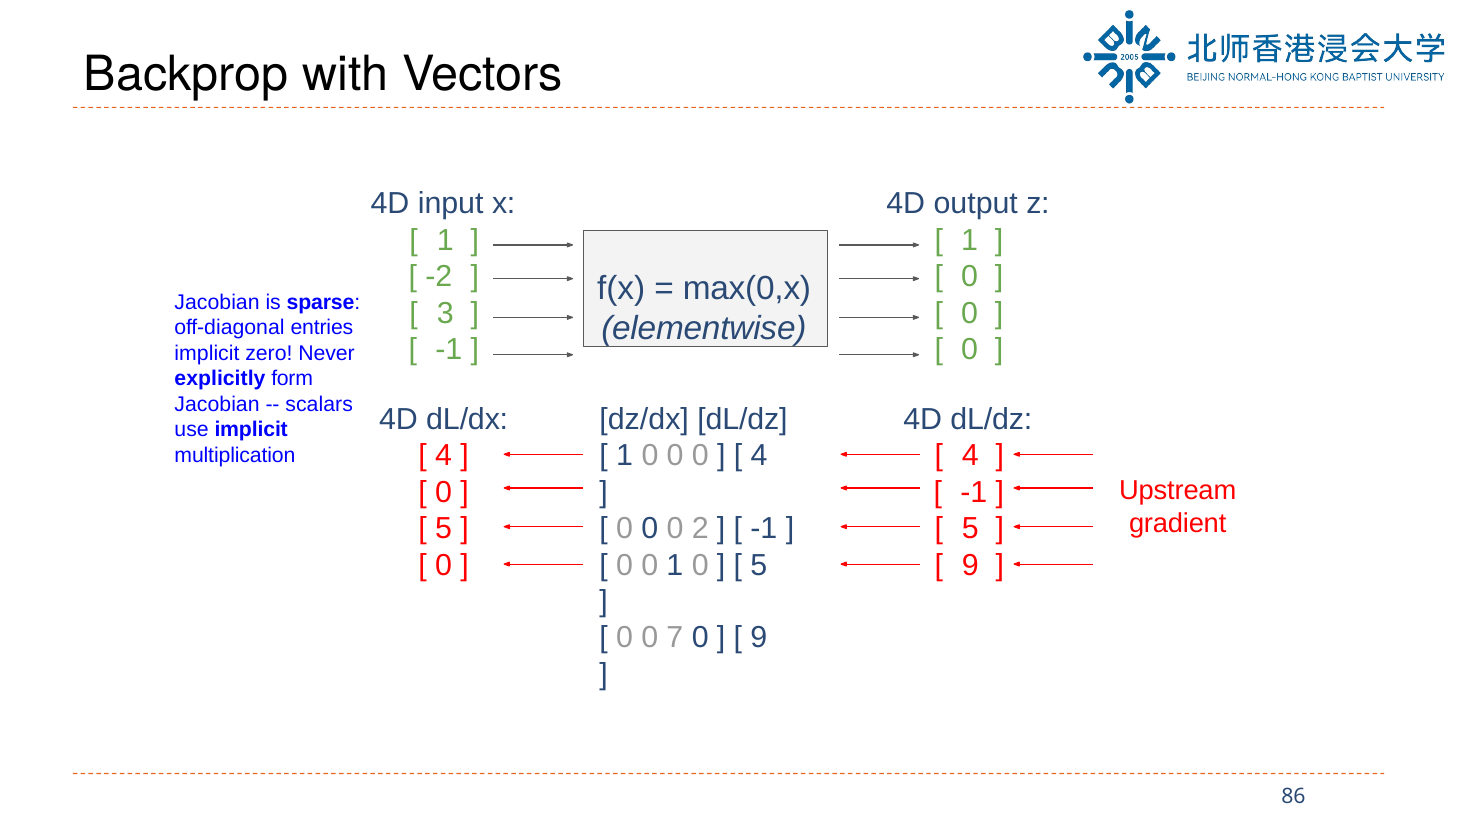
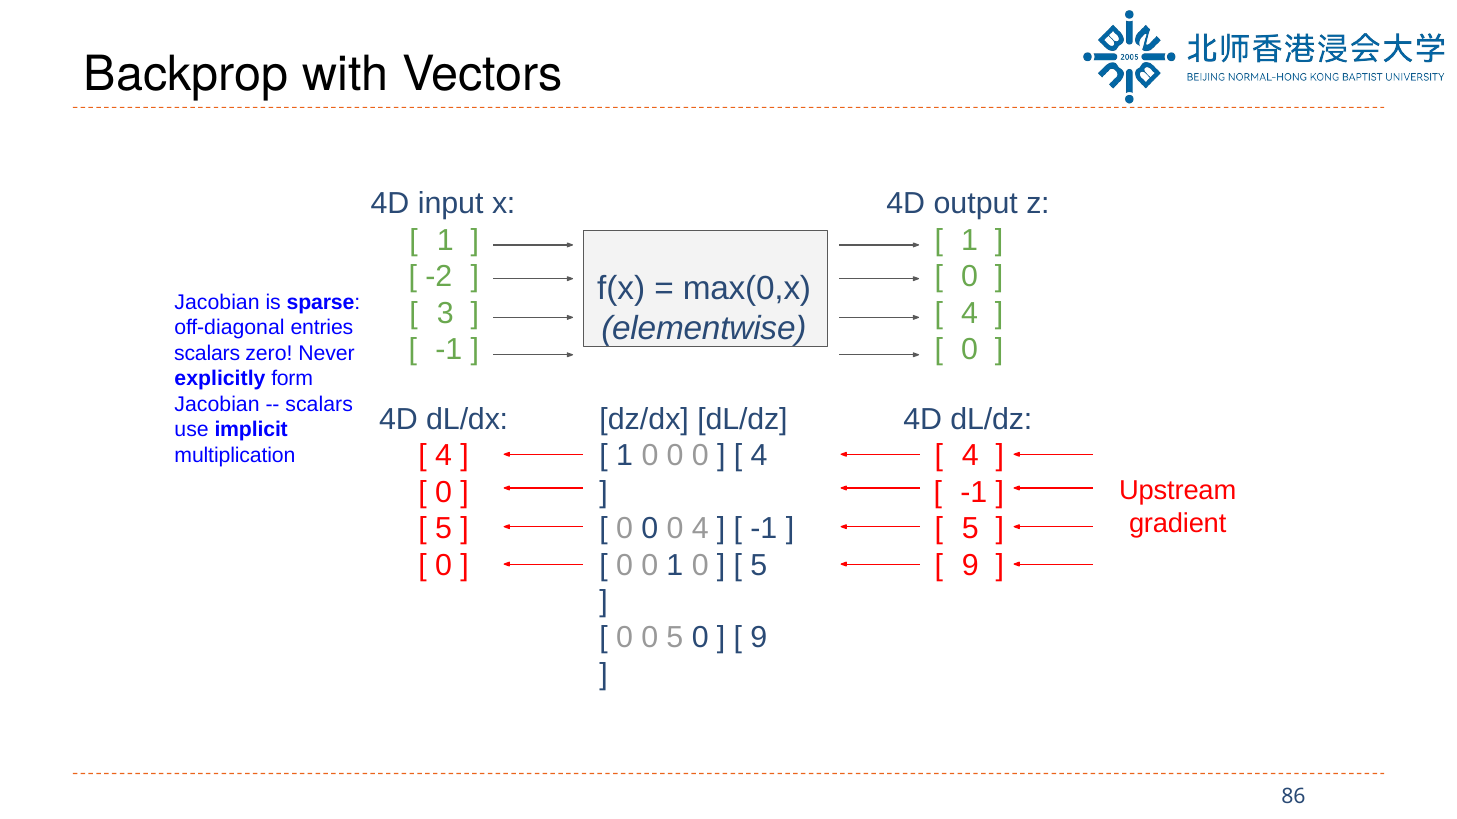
0 at (970, 313): 0 -> 4
implicit at (207, 354): implicit -> scalars
0 2: 2 -> 4
0 7: 7 -> 5
